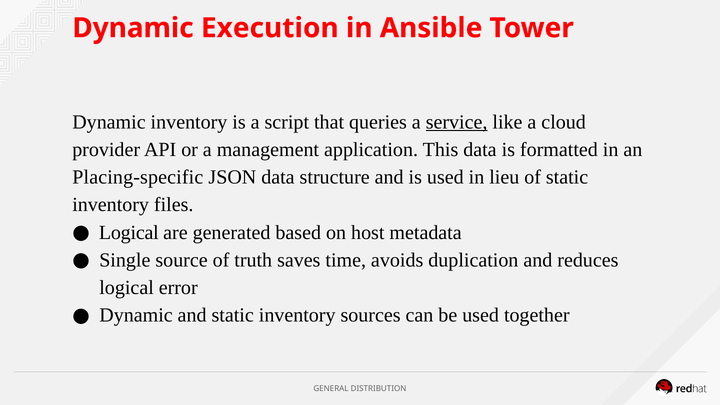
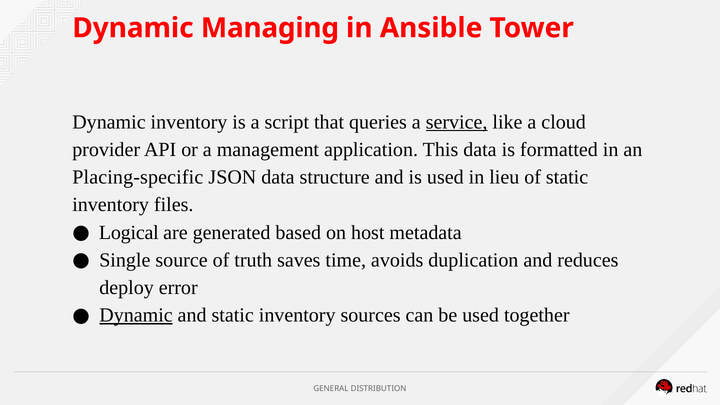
Execution: Execution -> Managing
logical at (127, 288): logical -> deploy
Dynamic at (136, 315) underline: none -> present
